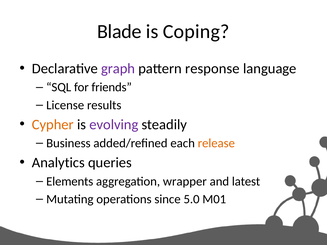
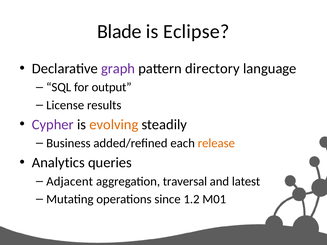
Coping: Coping -> Eclipse
response: response -> directory
friends: friends -> output
Cypher colour: orange -> purple
evolving colour: purple -> orange
Elements: Elements -> Adjacent
wrapper: wrapper -> traversal
5.0: 5.0 -> 1.2
